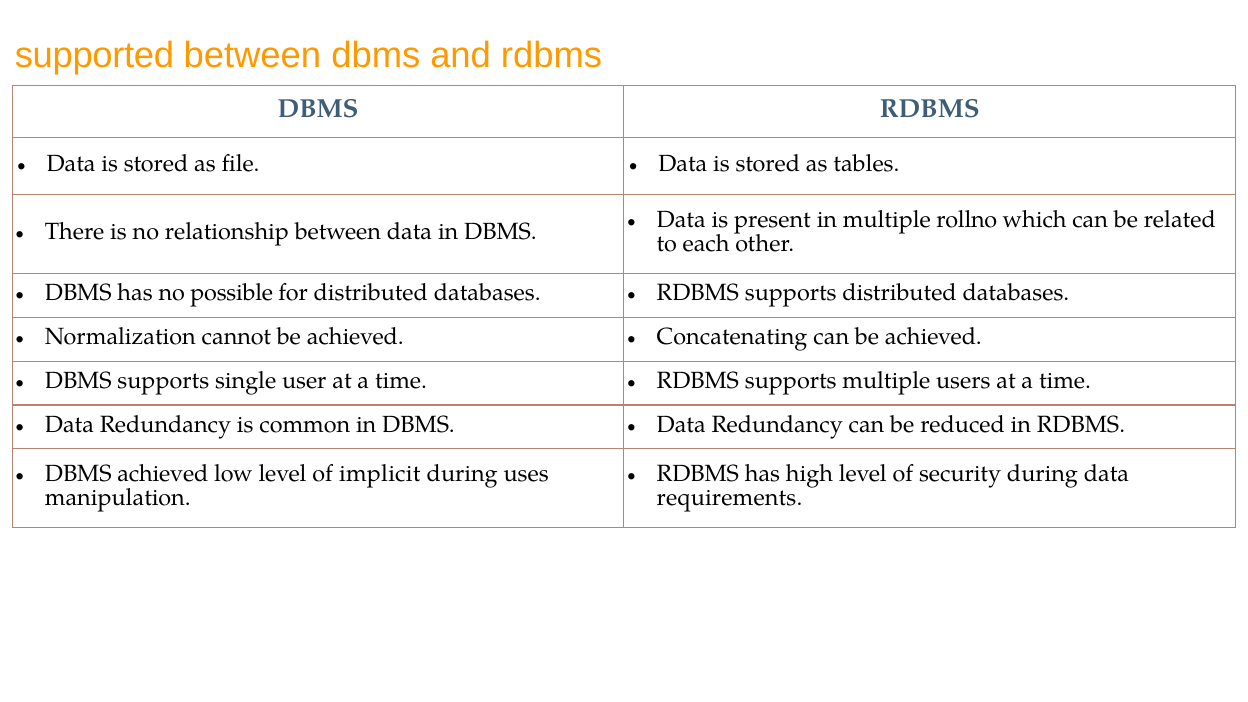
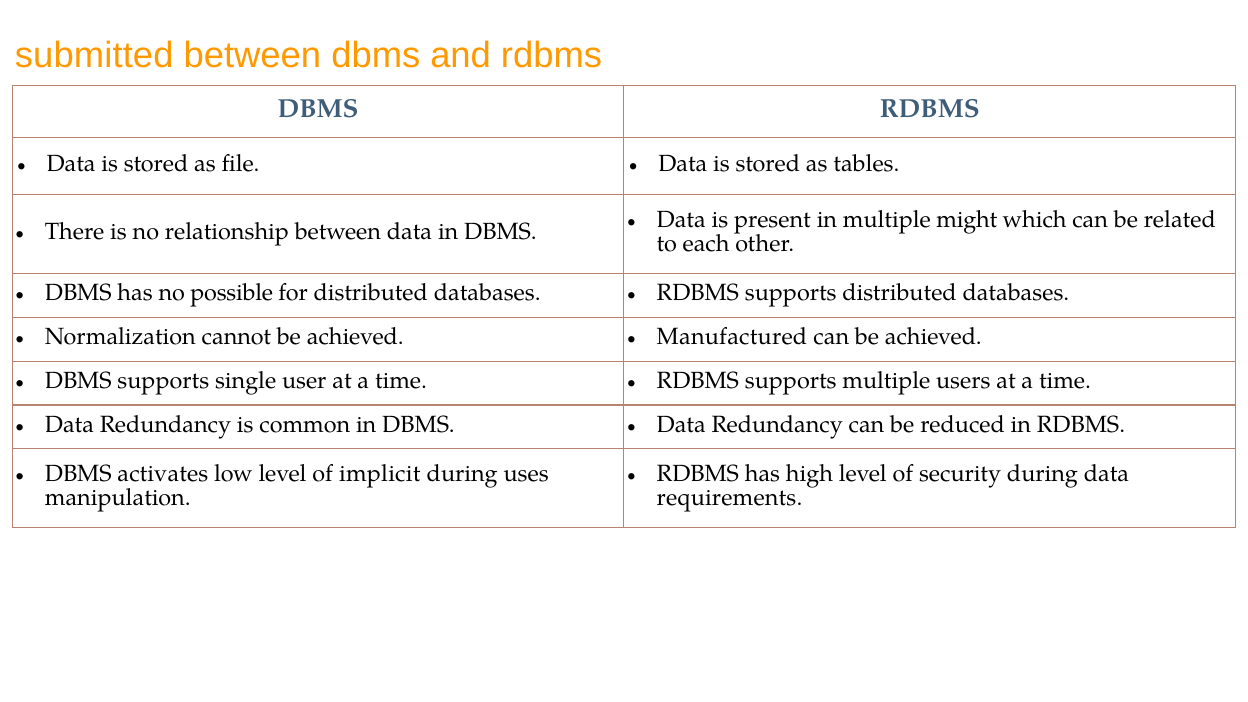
supported: supported -> submitted
rollno: rollno -> might
Concatenating: Concatenating -> Manufactured
DBMS achieved: achieved -> activates
